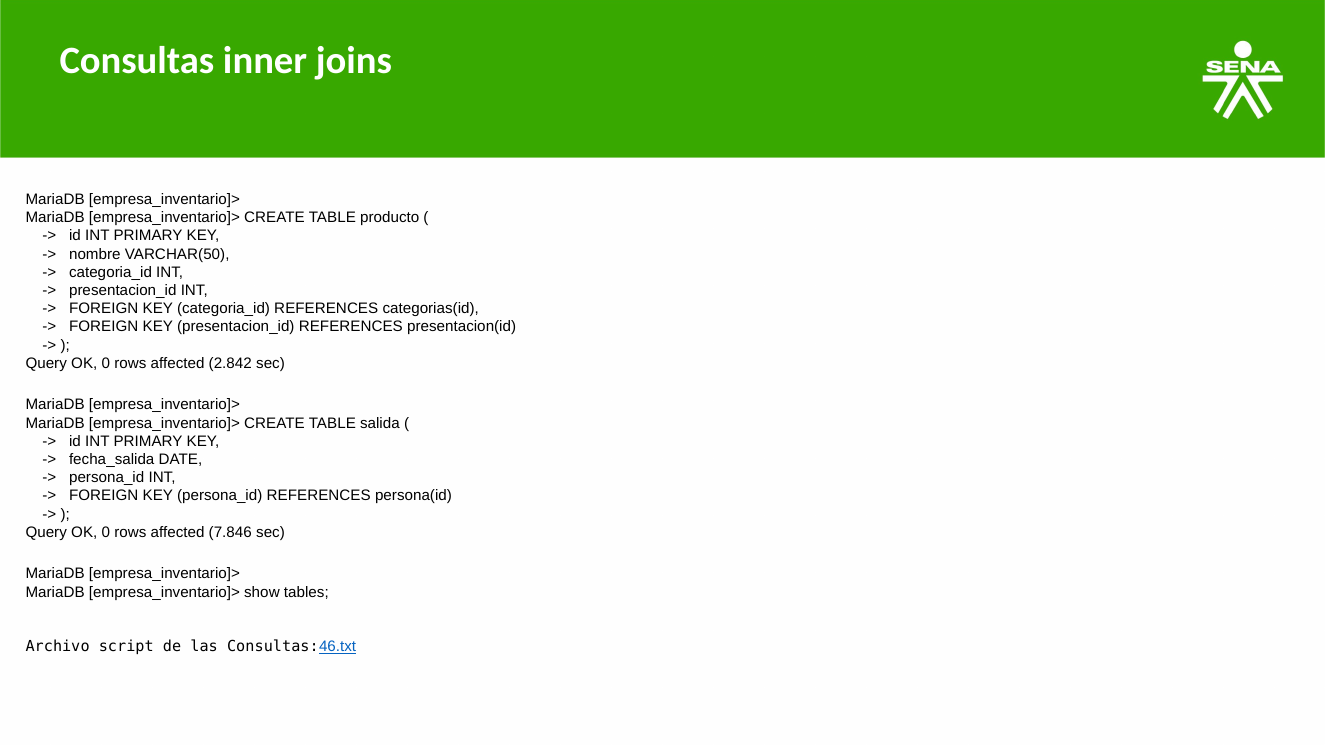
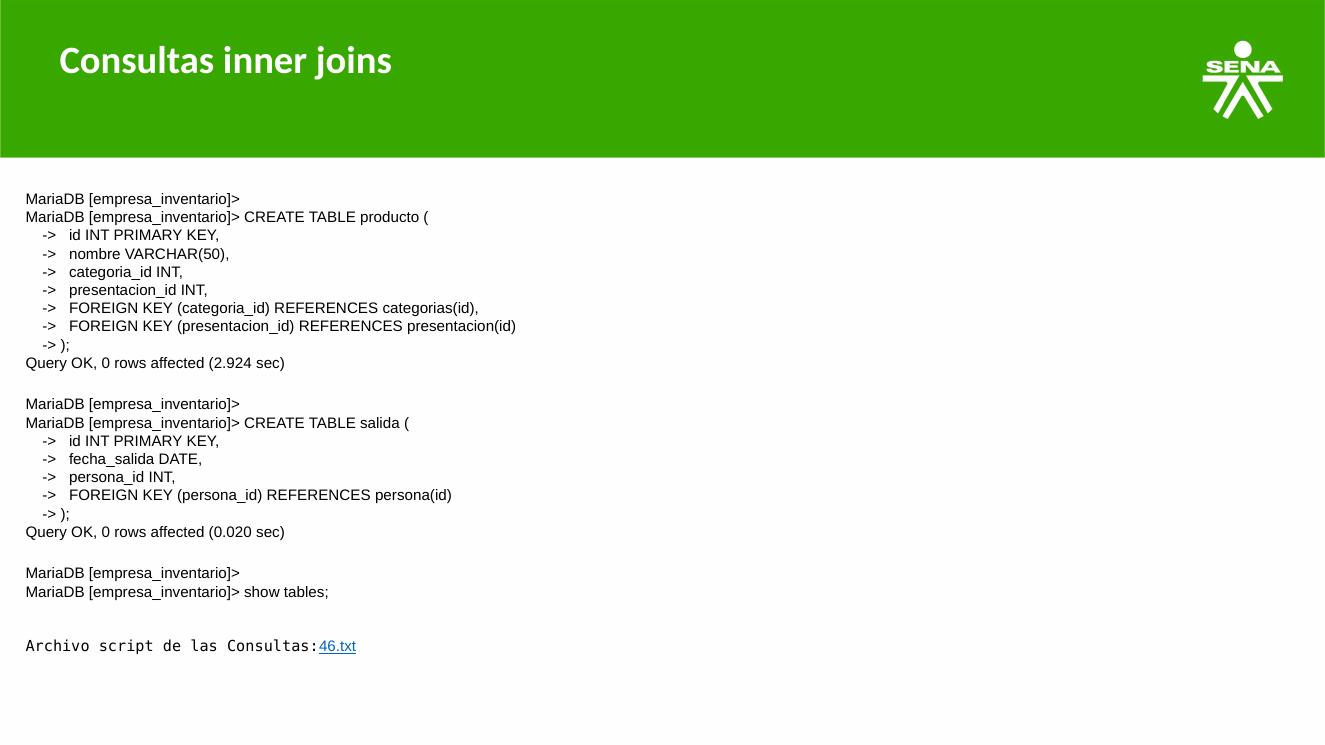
2.842: 2.842 -> 2.924
7.846: 7.846 -> 0.020
